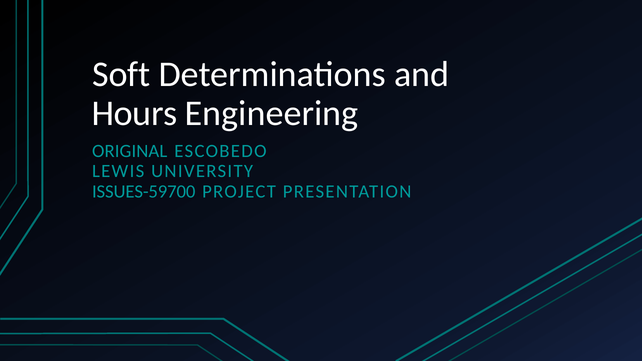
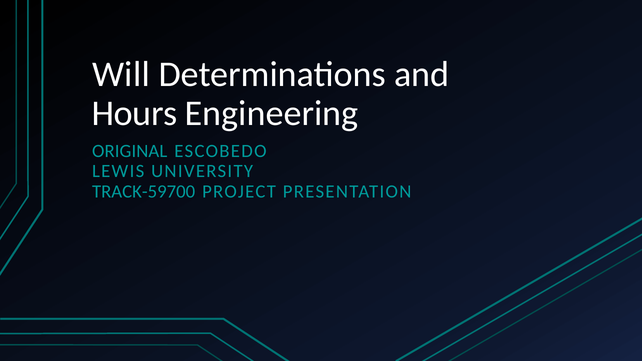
Soft: Soft -> Will
ISSUES-59700: ISSUES-59700 -> TRACK-59700
